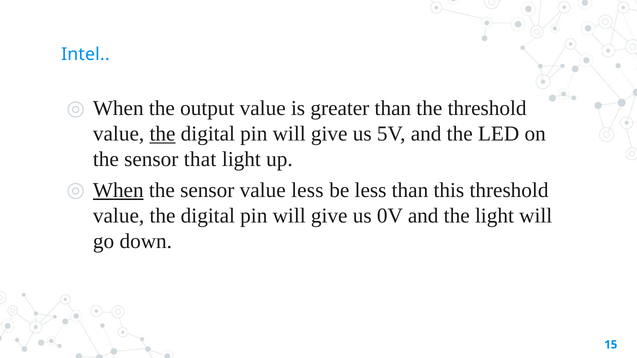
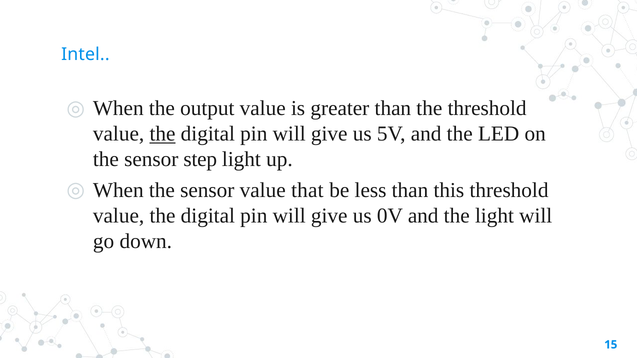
that: that -> step
When at (118, 190) underline: present -> none
value less: less -> that
